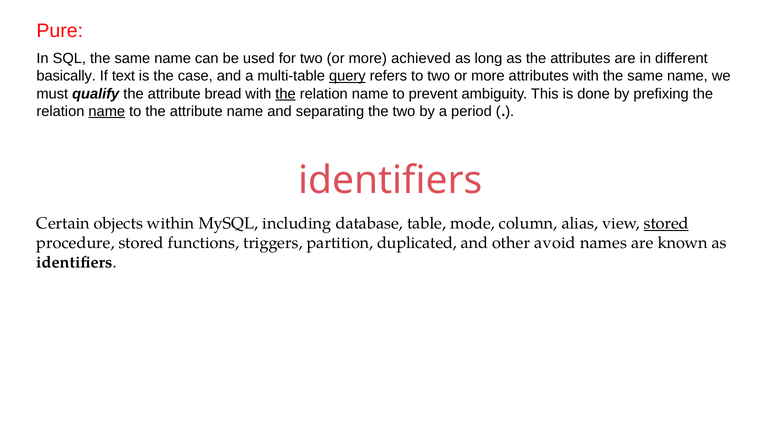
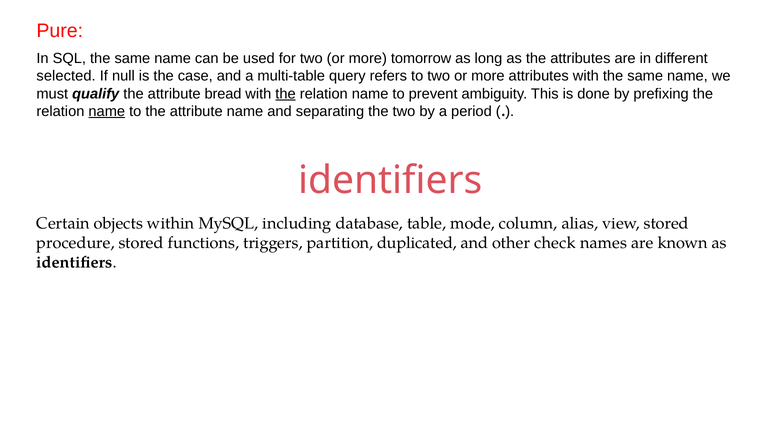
achieved: achieved -> tomorrow
basically: basically -> selected
text: text -> null
query underline: present -> none
stored at (666, 224) underline: present -> none
avoid: avoid -> check
